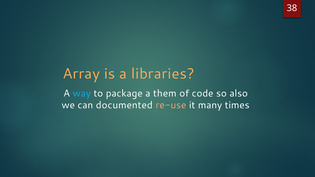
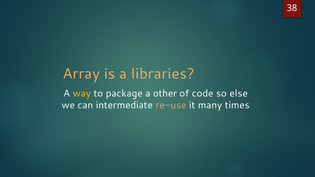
way colour: light blue -> yellow
them: them -> other
also: also -> else
documented: documented -> intermediate
